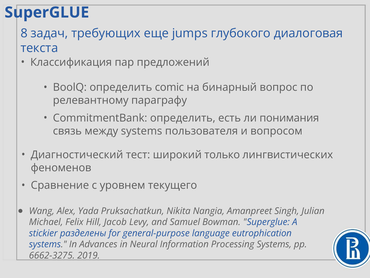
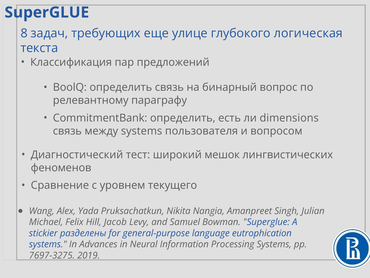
jumps: jumps -> улице
диалоговая: диалоговая -> логическая
определить comic: comic -> связь
понимания: понимания -> dimensions
только: только -> мешок
6662-3275: 6662-3275 -> 7697-3275
